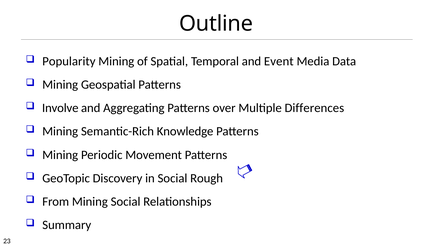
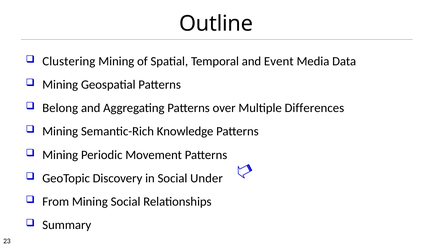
Popularity: Popularity -> Clustering
Involve: Involve -> Belong
Rough: Rough -> Under
